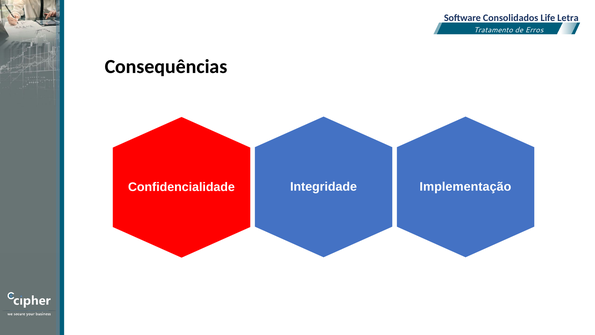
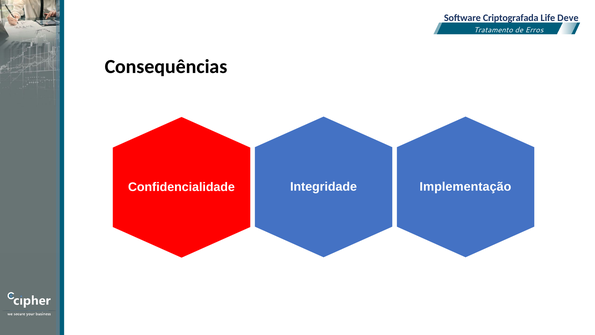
Consolidados: Consolidados -> Criptografada
Letra: Letra -> Deve
